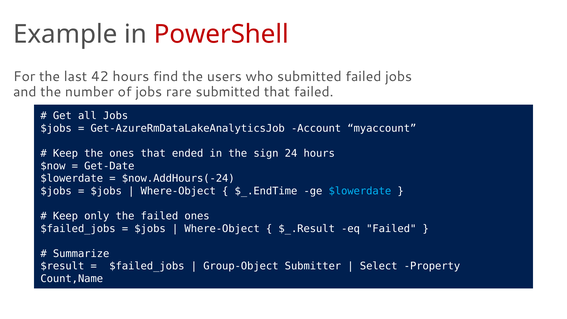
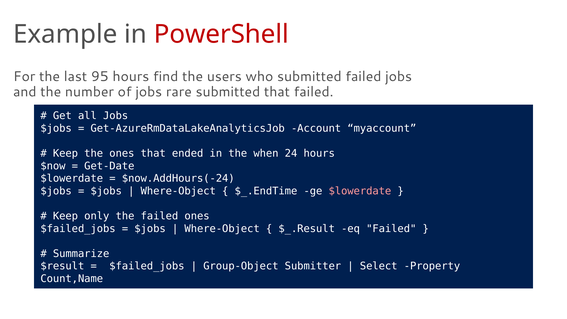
42: 42 -> 95
sign: sign -> when
$lowerdate at (360, 191) colour: light blue -> pink
